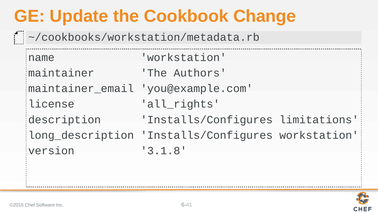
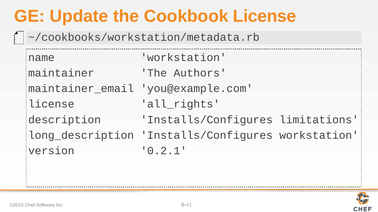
Cookbook Change: Change -> License
3.1.8: 3.1.8 -> 0.2.1
